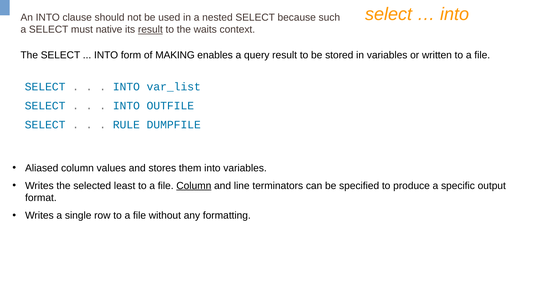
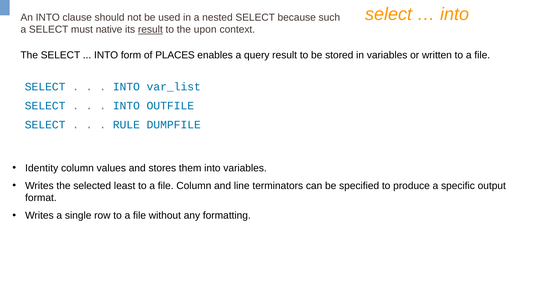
waits: waits -> upon
MAKING: MAKING -> PLACES
Aliased: Aliased -> Identity
Column at (194, 185) underline: present -> none
